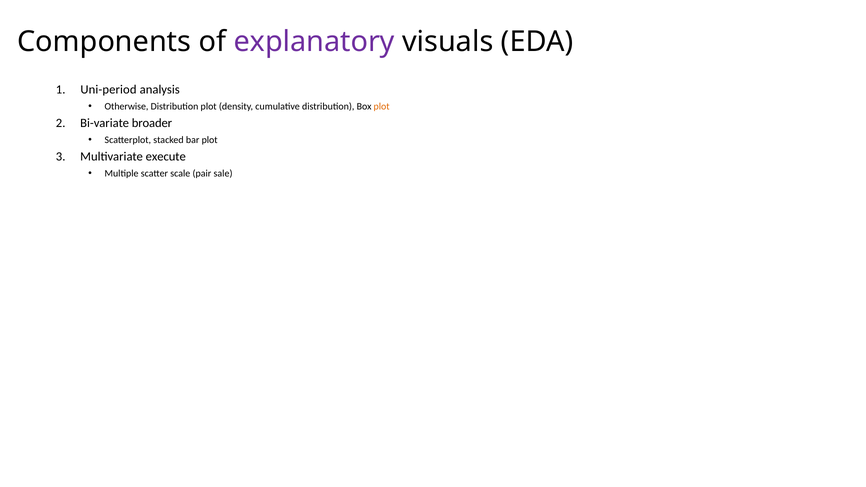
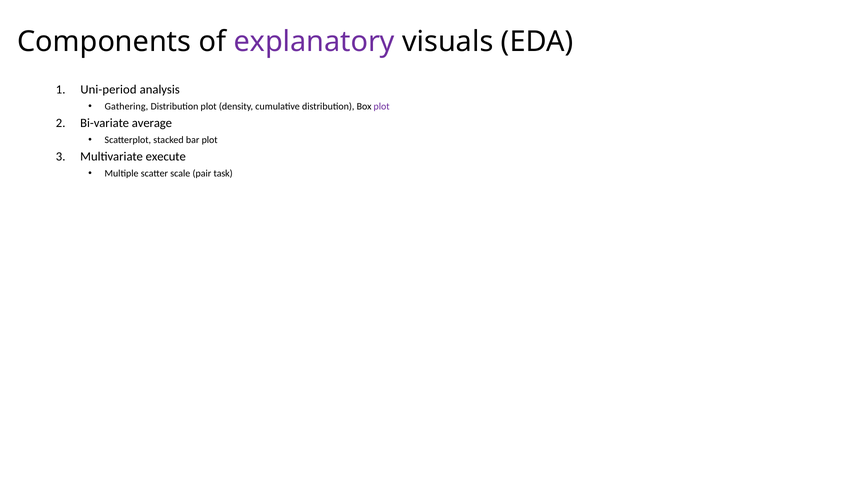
Otherwise: Otherwise -> Gathering
plot at (382, 106) colour: orange -> purple
broader: broader -> average
sale: sale -> task
